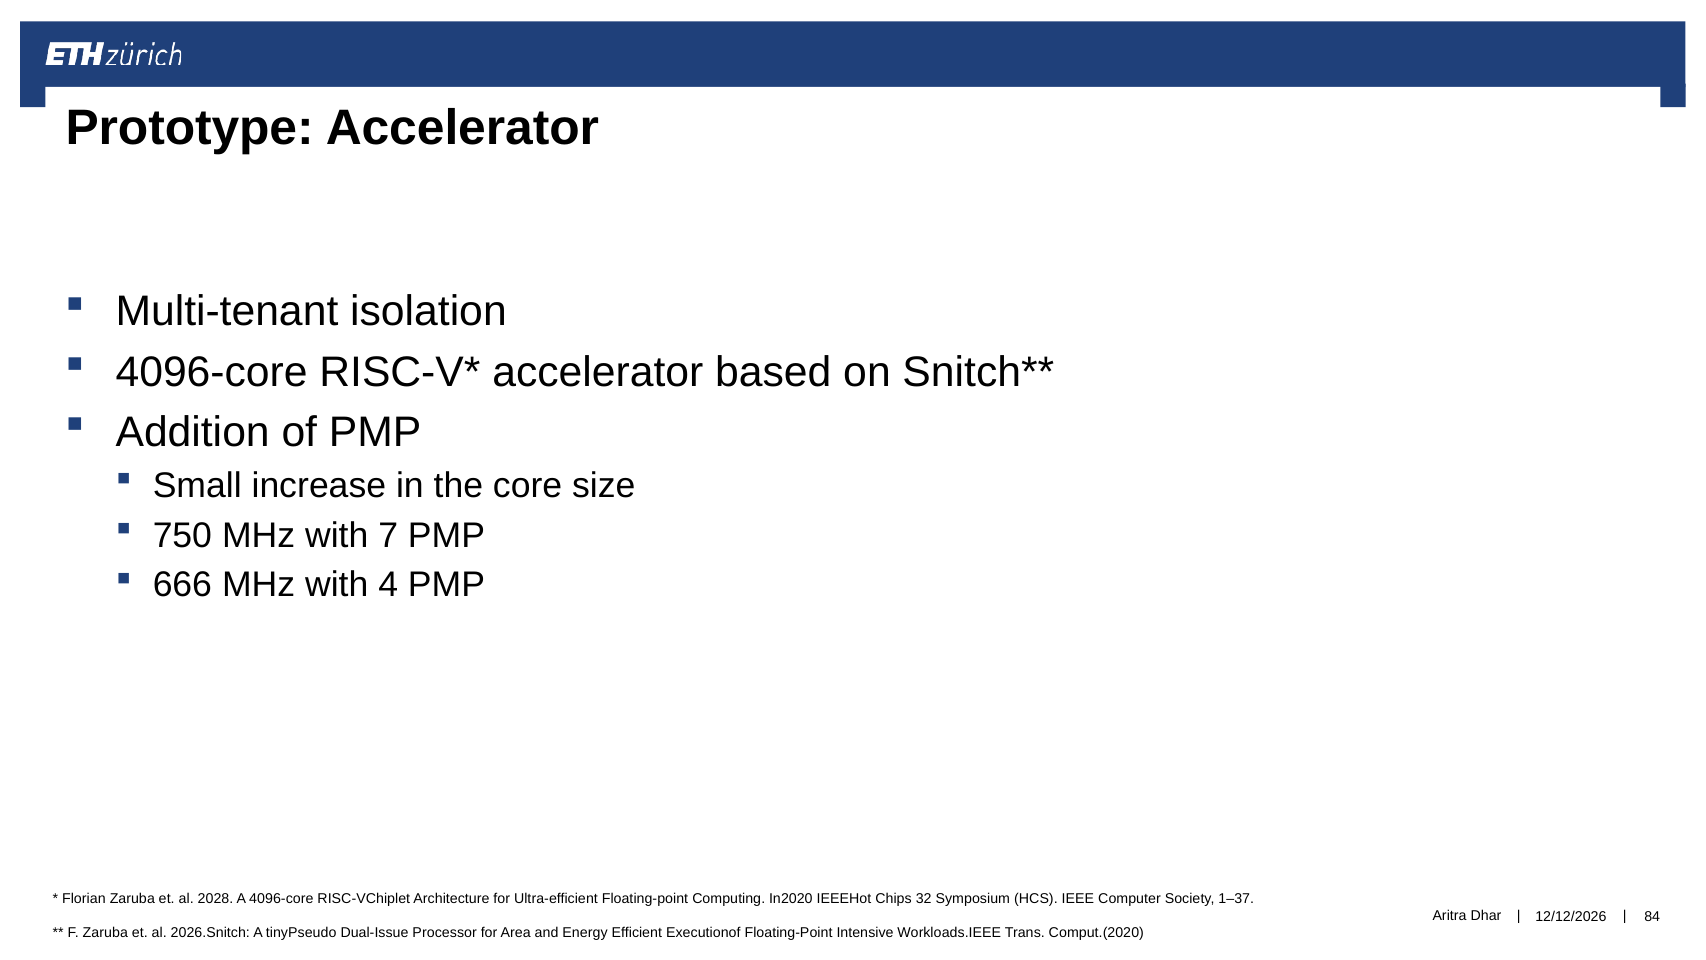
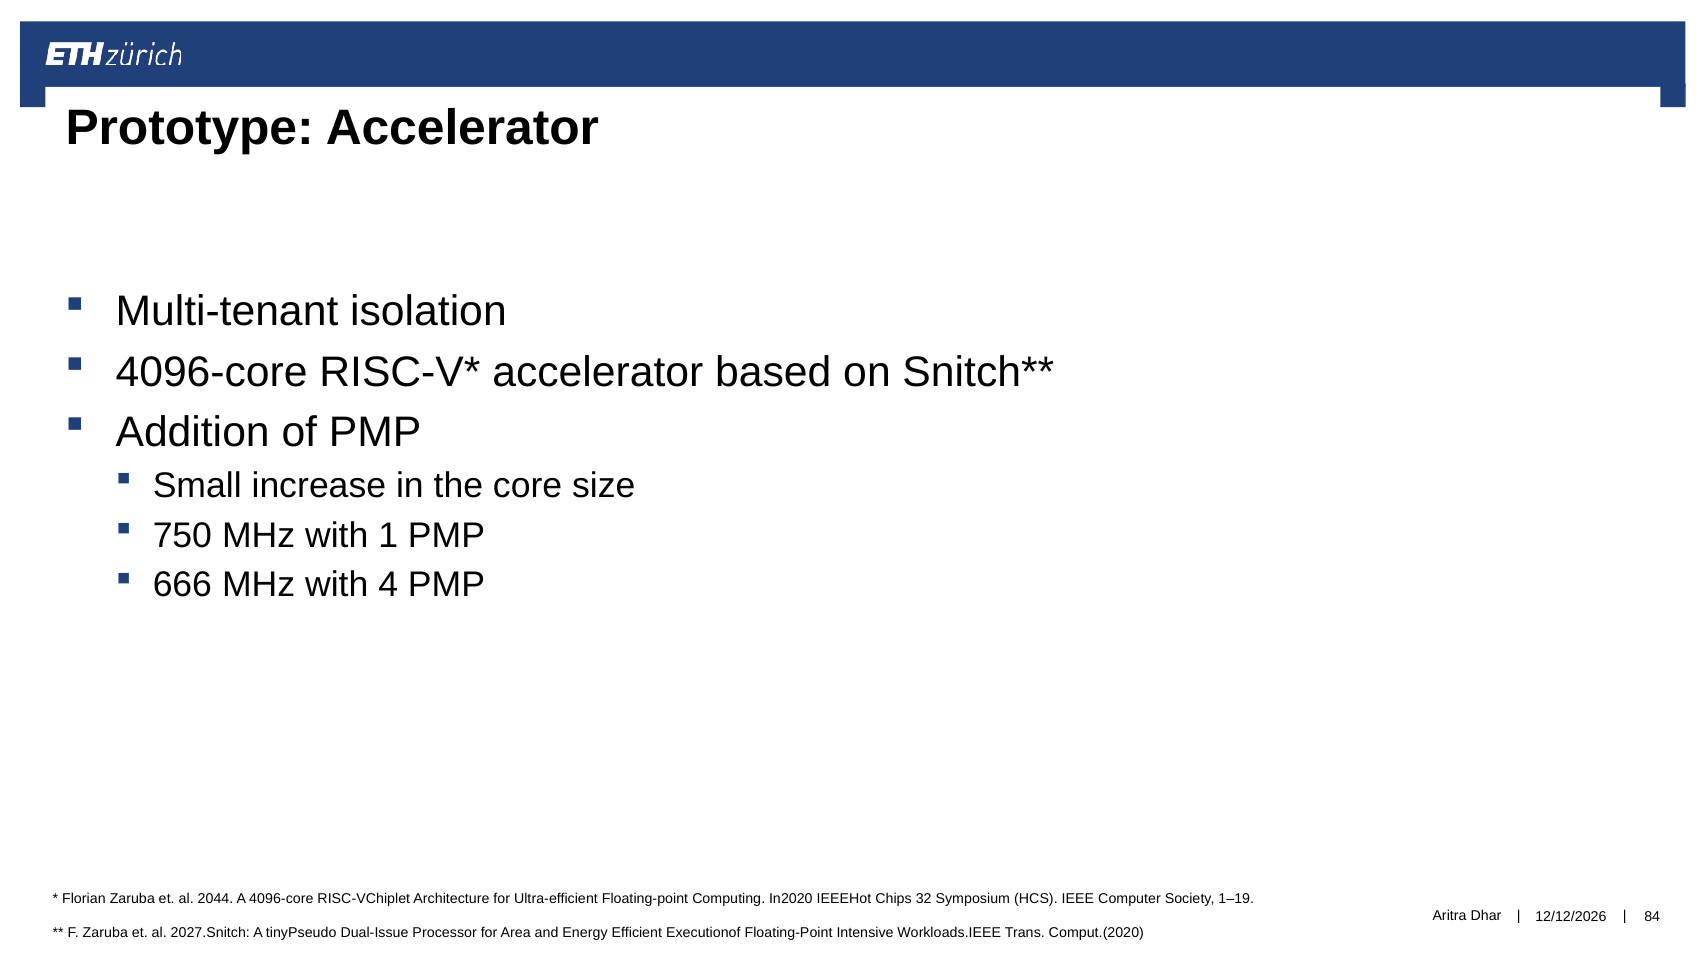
7: 7 -> 1
2028: 2028 -> 2044
1–37: 1–37 -> 1–19
2026.Snitch: 2026.Snitch -> 2027.Snitch
